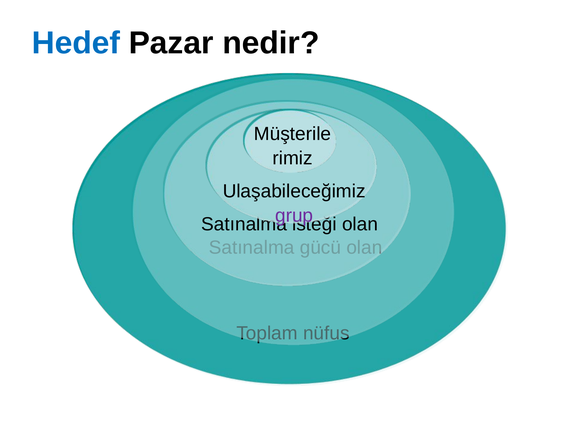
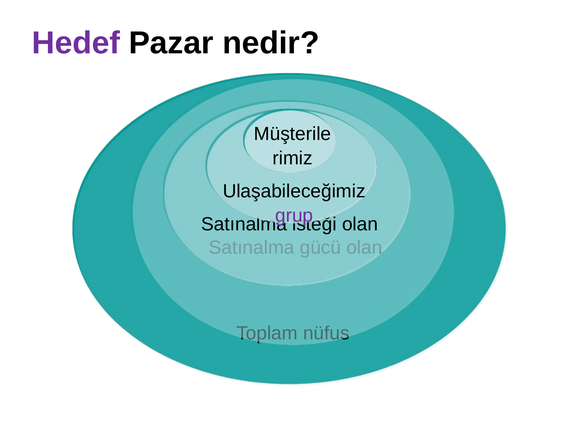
Hedef colour: blue -> purple
